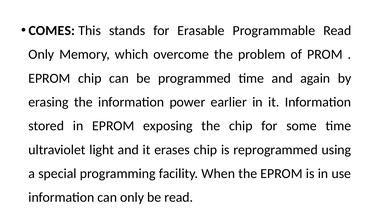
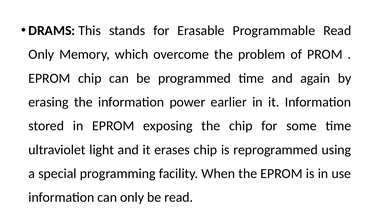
COMES: COMES -> DRAMS
